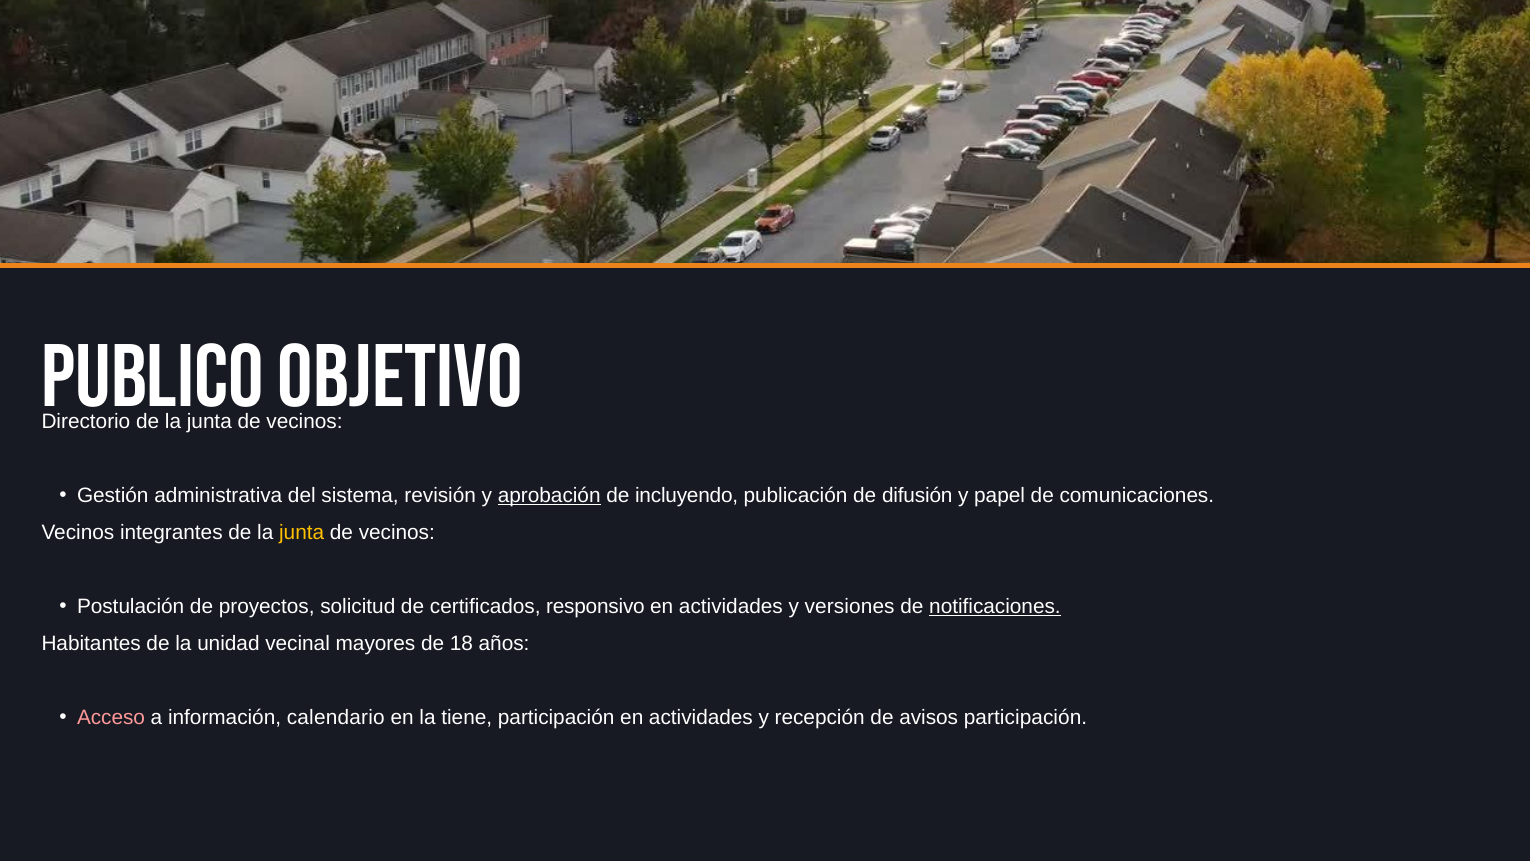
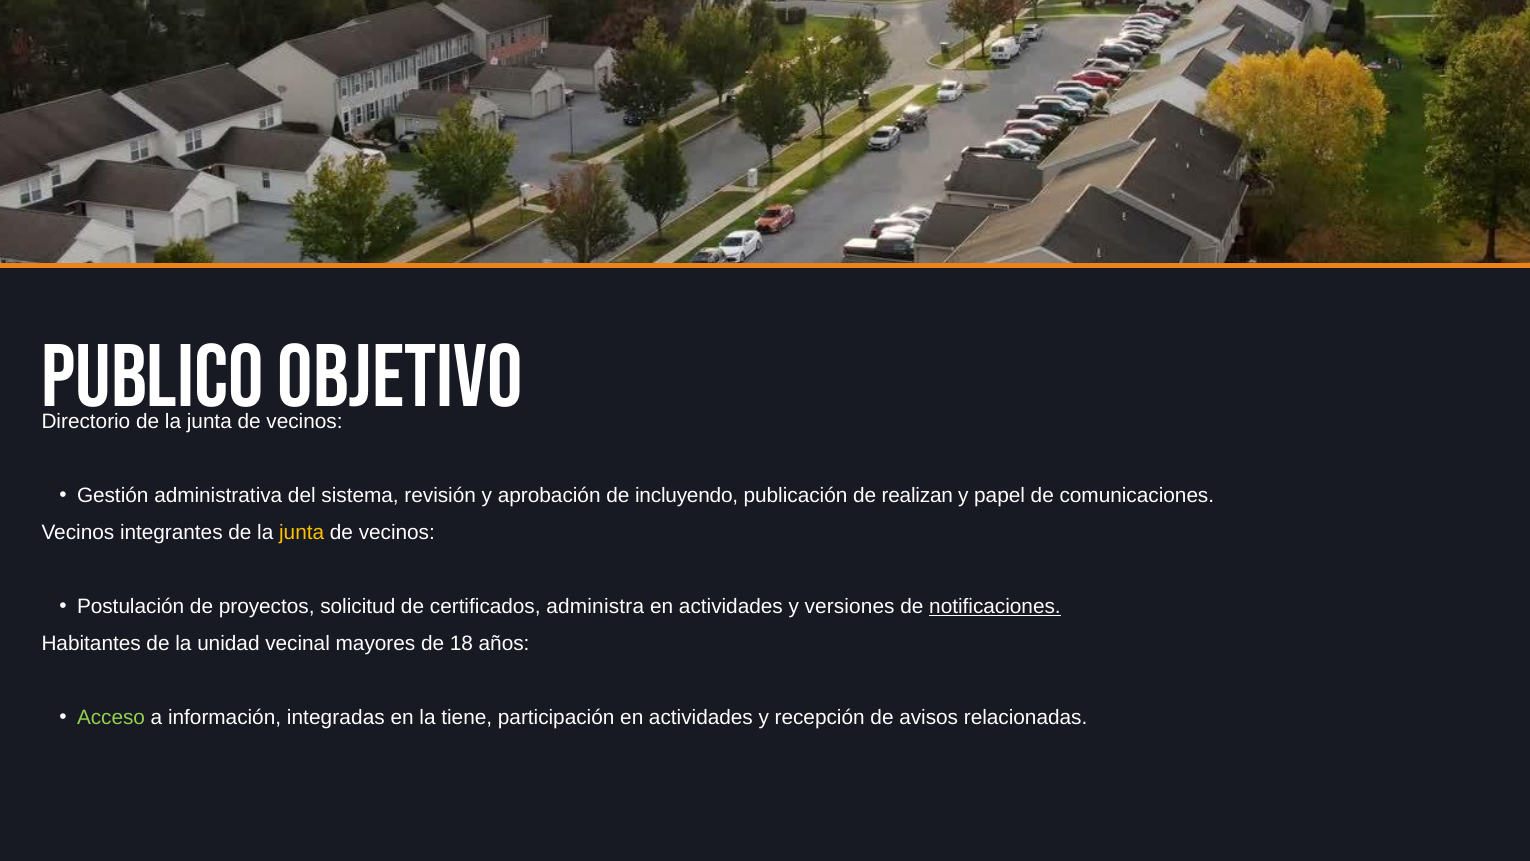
aprobación underline: present -> none
difusión: difusión -> realizan
responsivo: responsivo -> administra
Acceso colour: pink -> light green
calendario: calendario -> integradas
avisos participación: participación -> relacionadas
